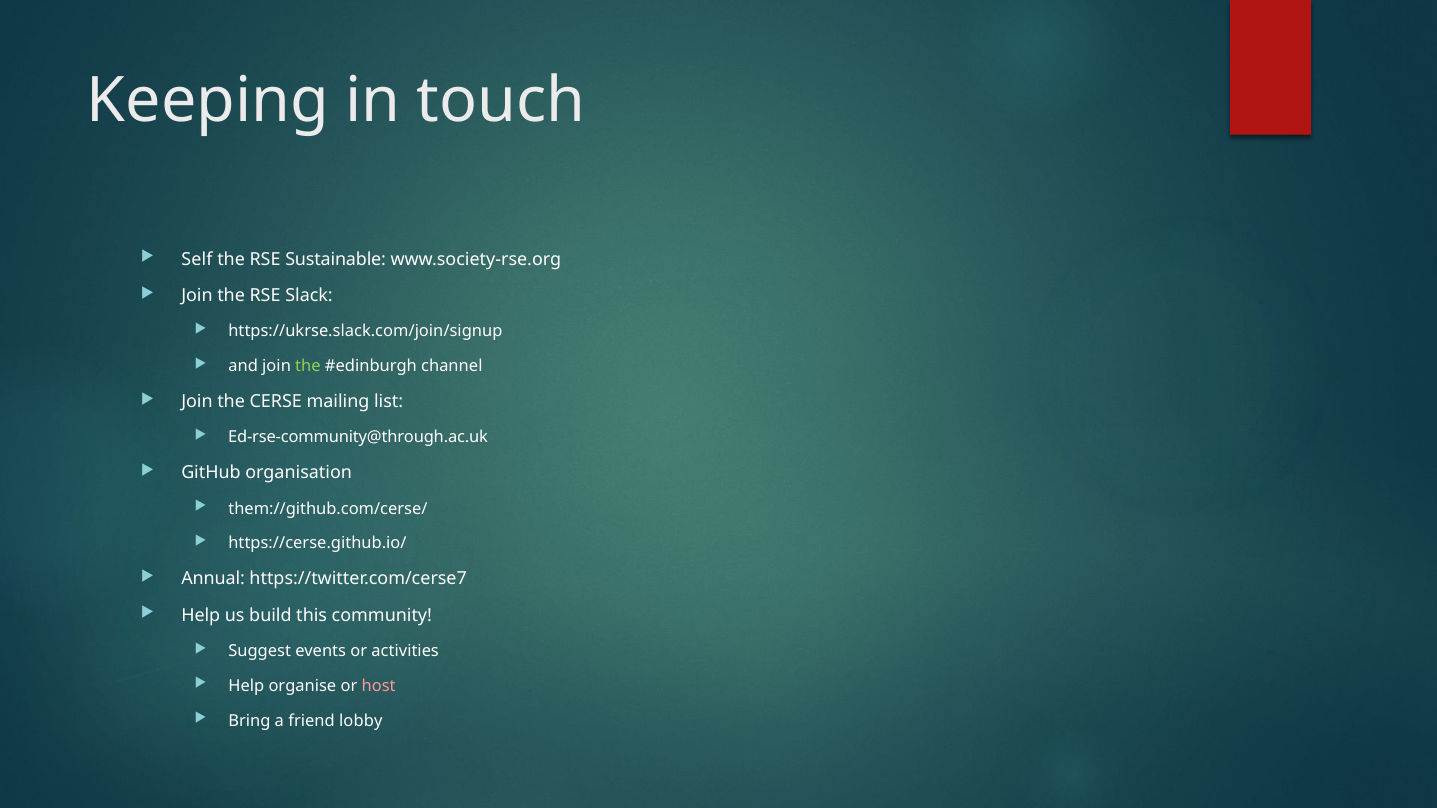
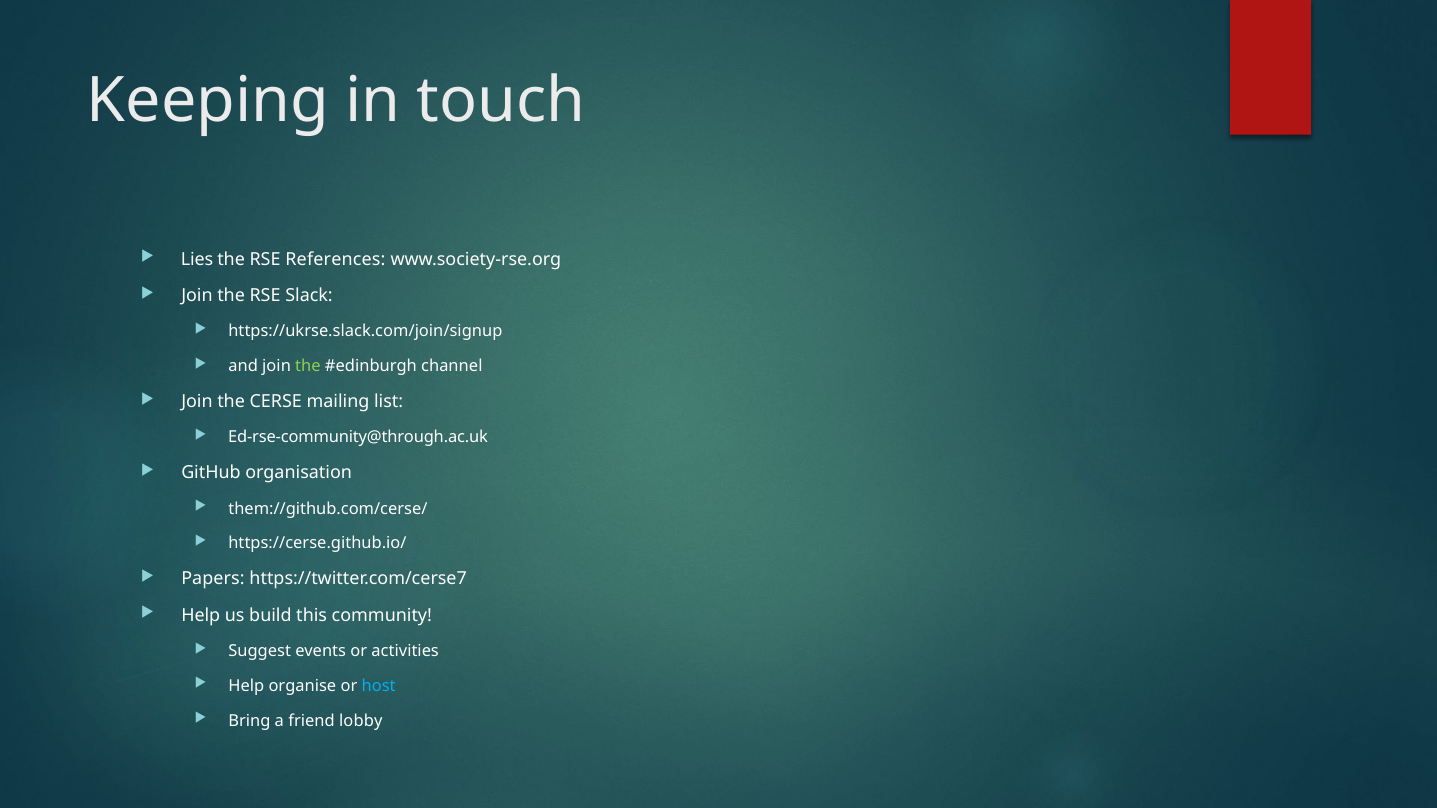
Self: Self -> Lies
Sustainable: Sustainable -> References
Annual: Annual -> Papers
host colour: pink -> light blue
